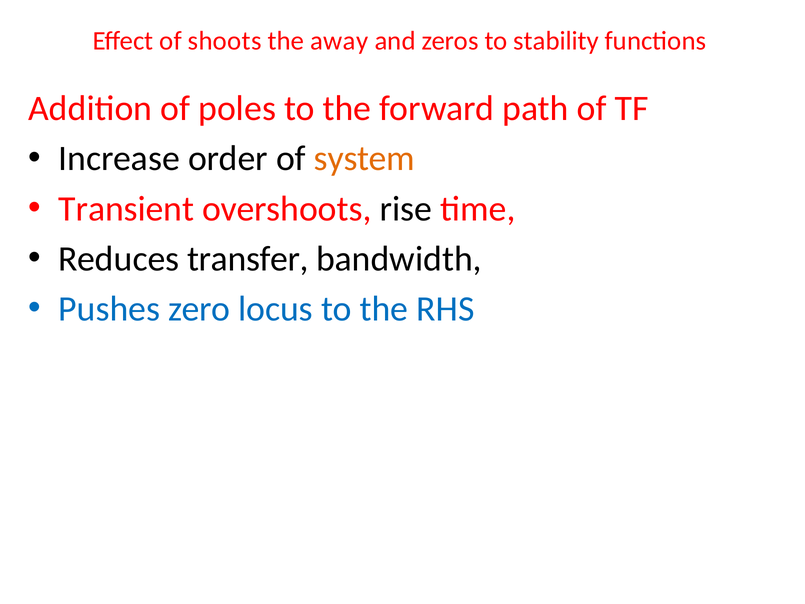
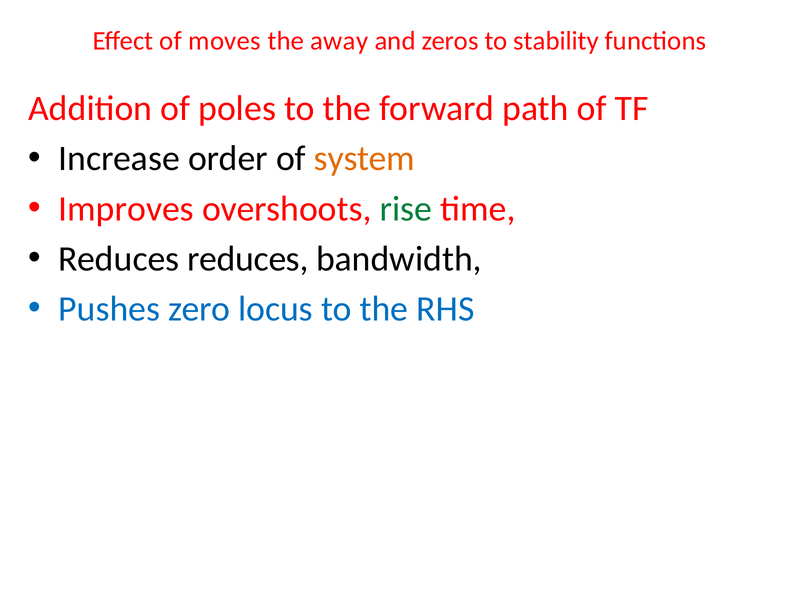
shoots: shoots -> moves
Transient: Transient -> Improves
rise colour: black -> green
Reduces transfer: transfer -> reduces
